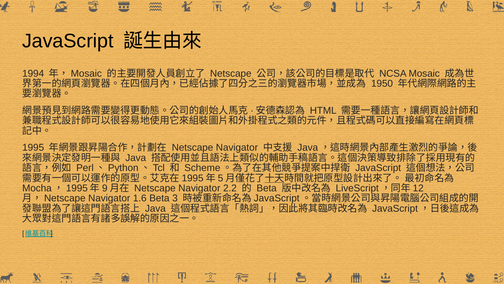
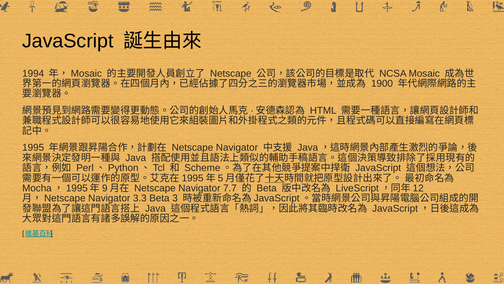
1950: 1950 -> 1900
2.2: 2.2 -> 7.7
1.6: 1.6 -> 3.3
